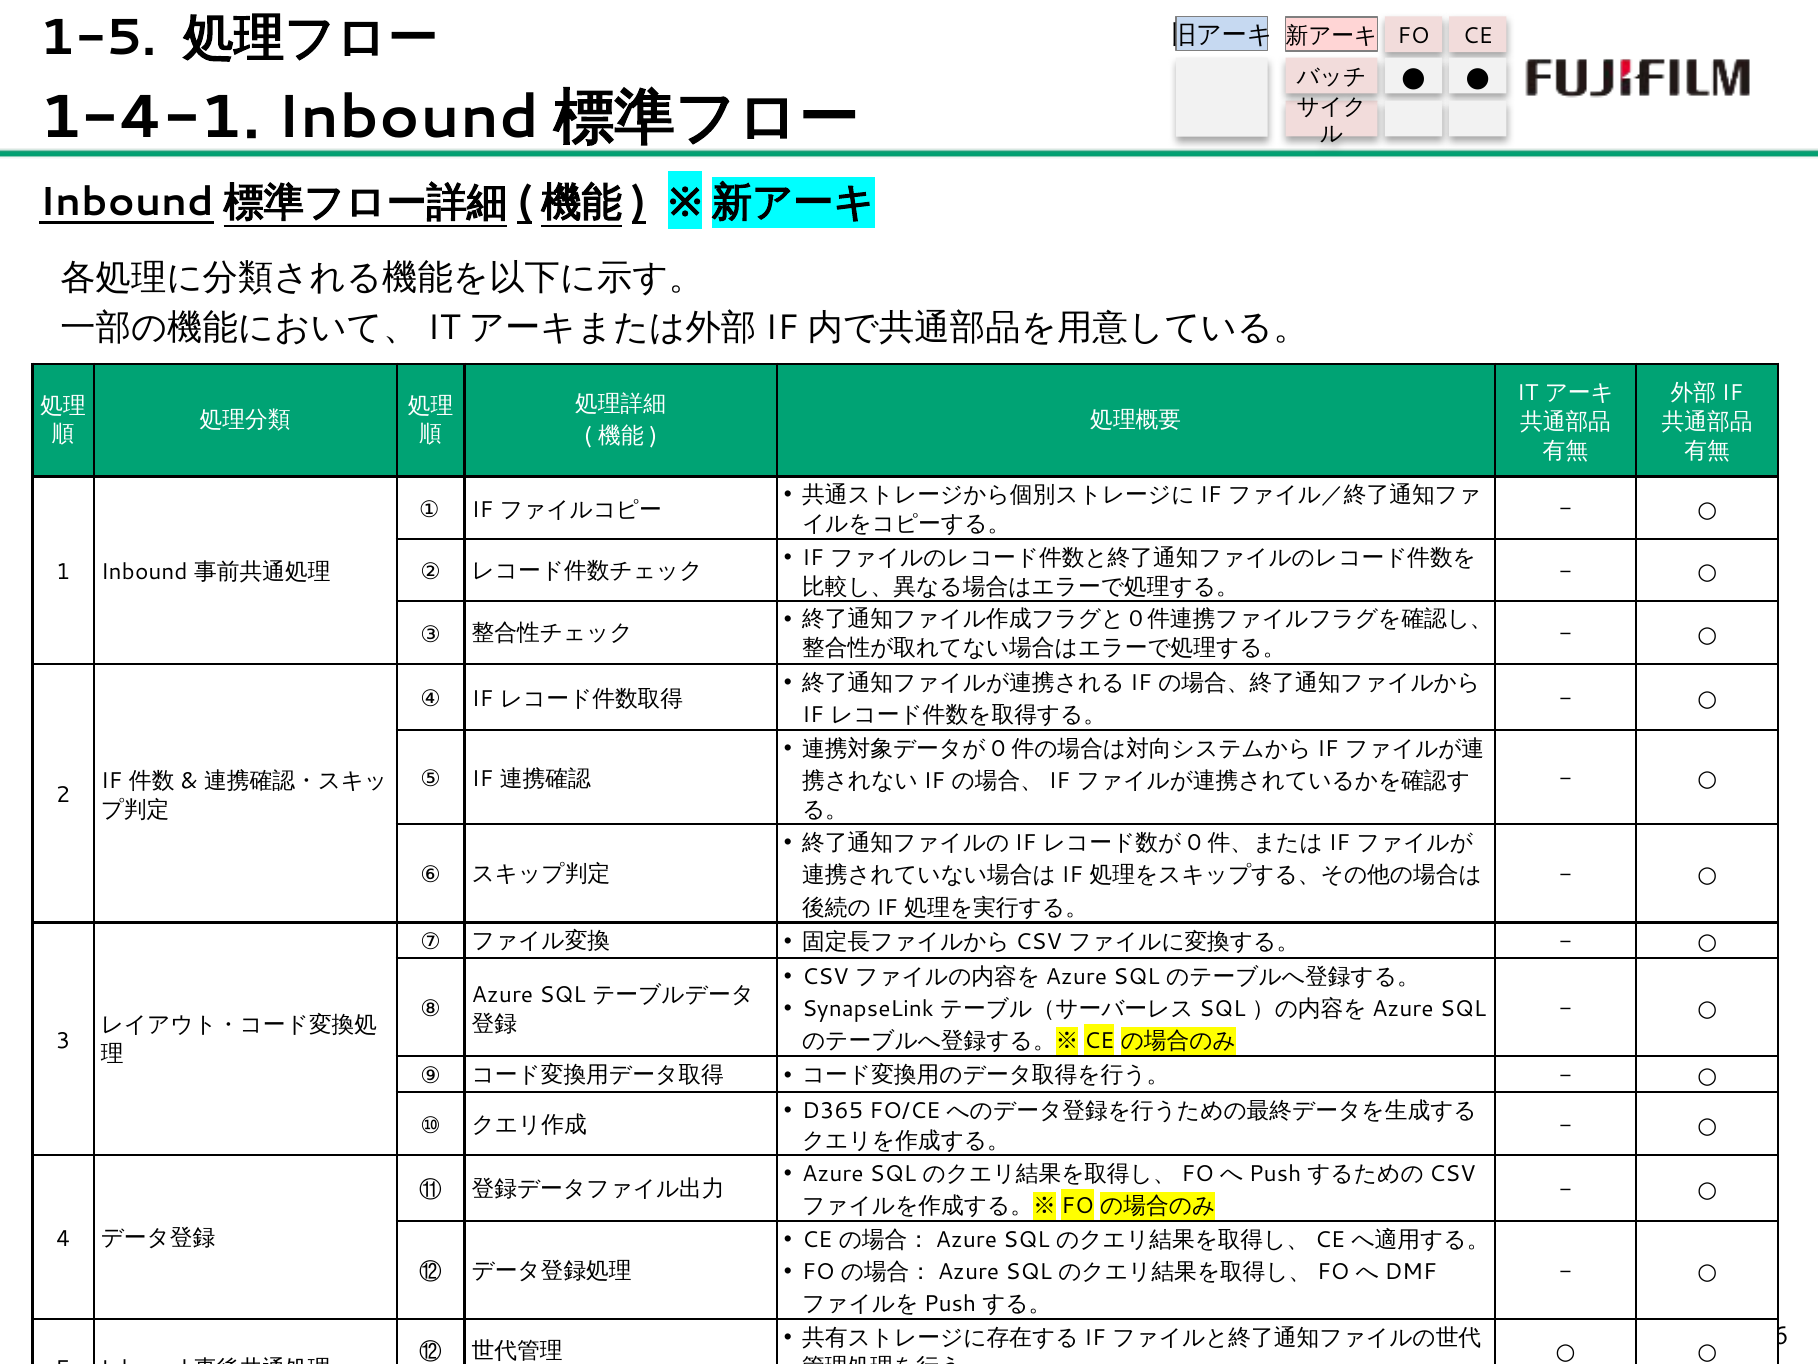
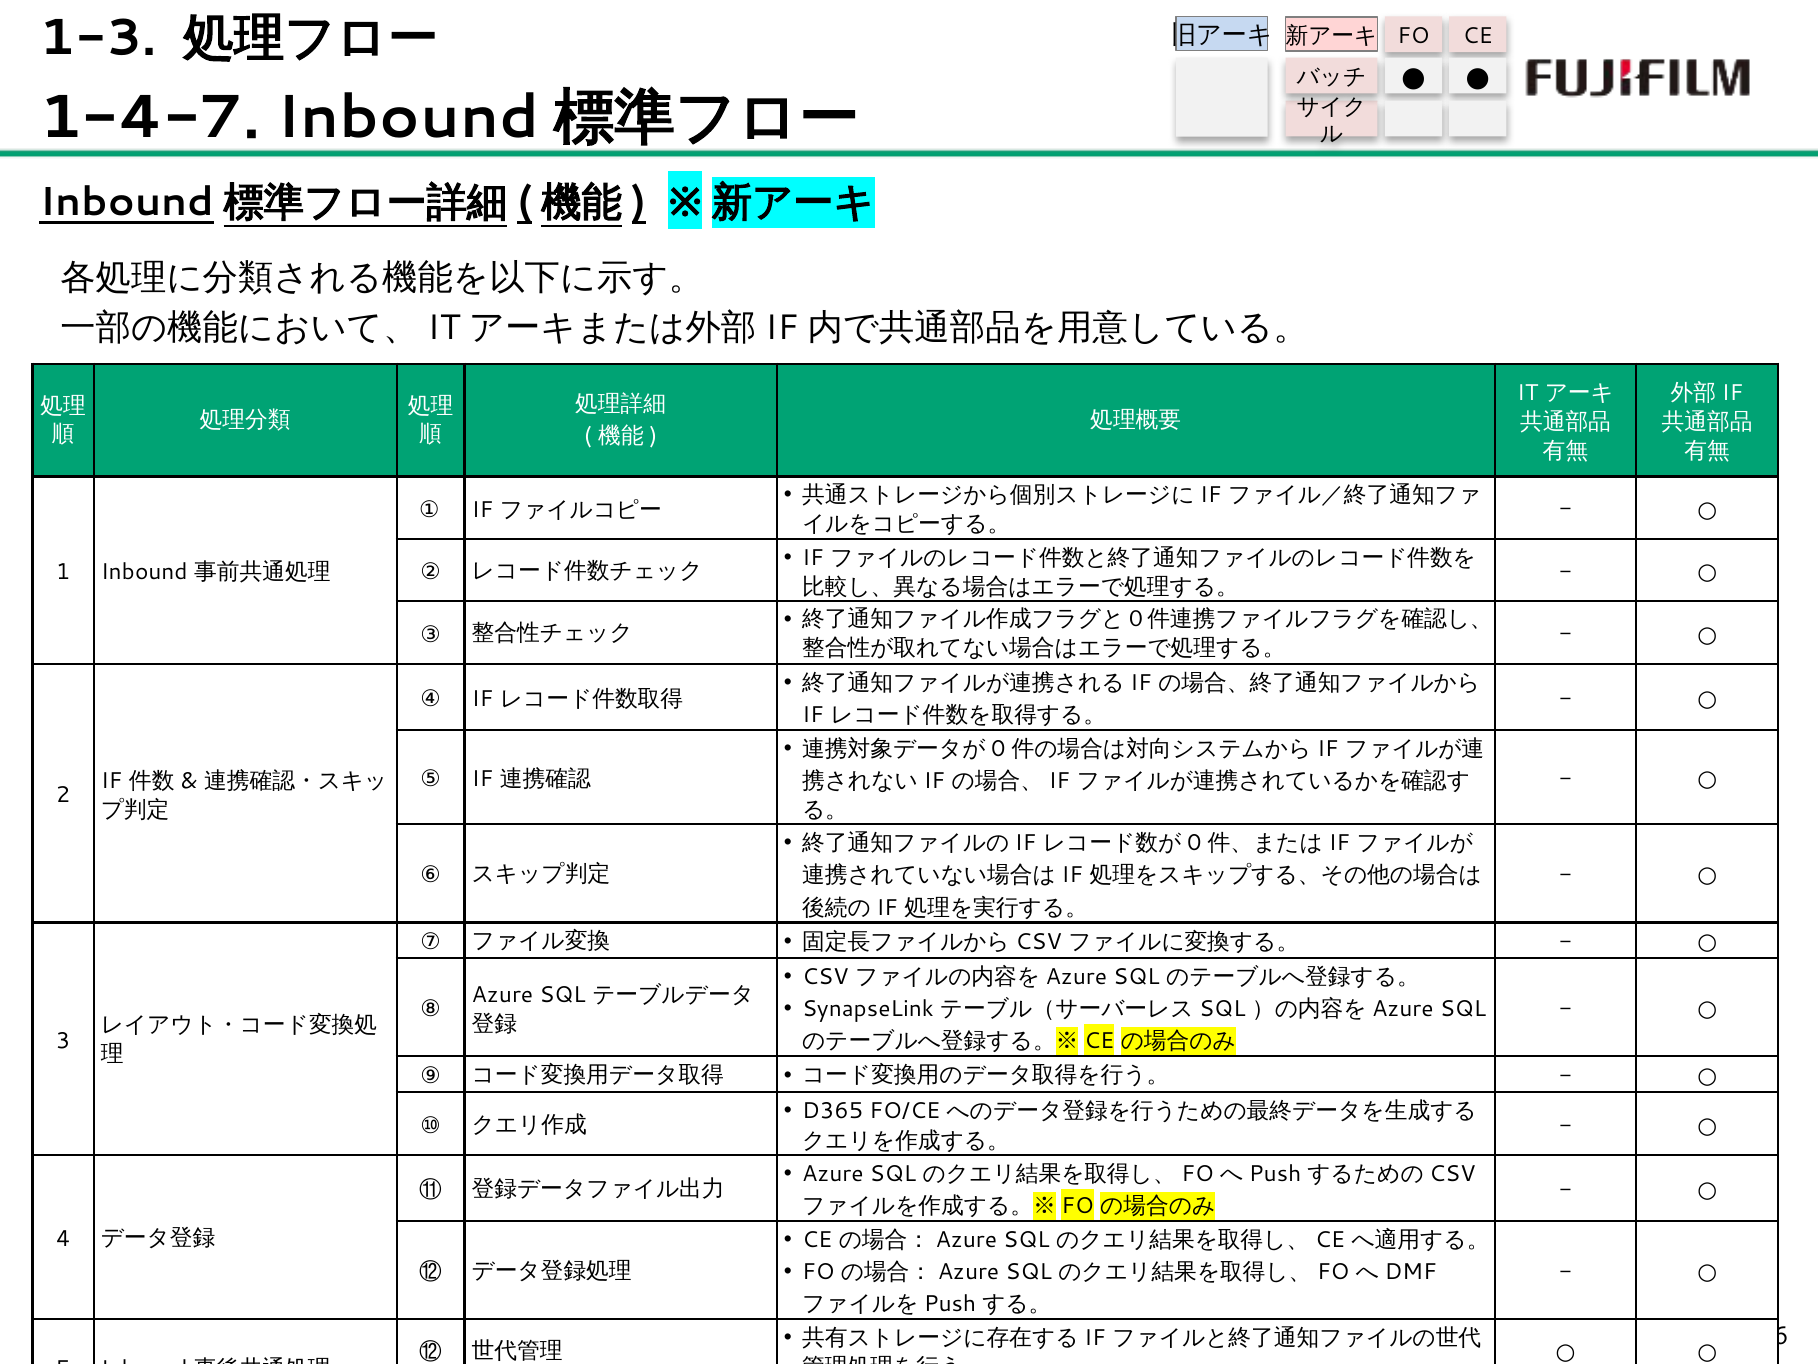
1-5: 1-5 -> 1-3
1-4-1: 1-4-1 -> 1-4-7
